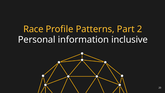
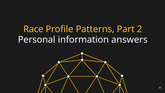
inclusive: inclusive -> answers
